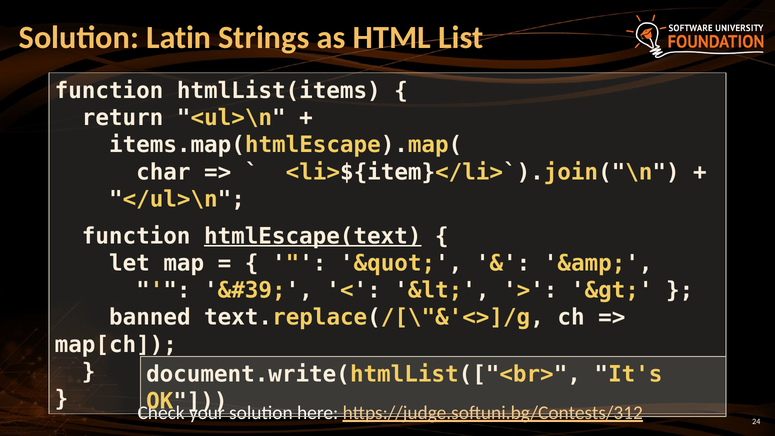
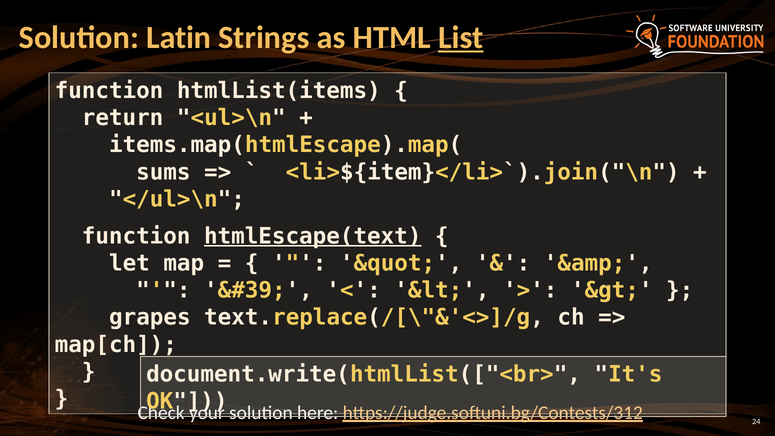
List underline: none -> present
char: char -> sums
banned: banned -> grapes
